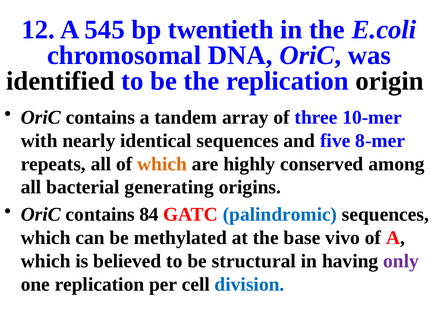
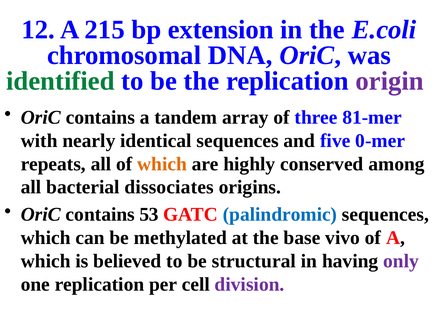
545: 545 -> 215
twentieth: twentieth -> extension
identified colour: black -> green
origin colour: black -> purple
10-mer: 10-mer -> 81-mer
8-mer: 8-mer -> 0-mer
generating: generating -> dissociates
84: 84 -> 53
division colour: blue -> purple
